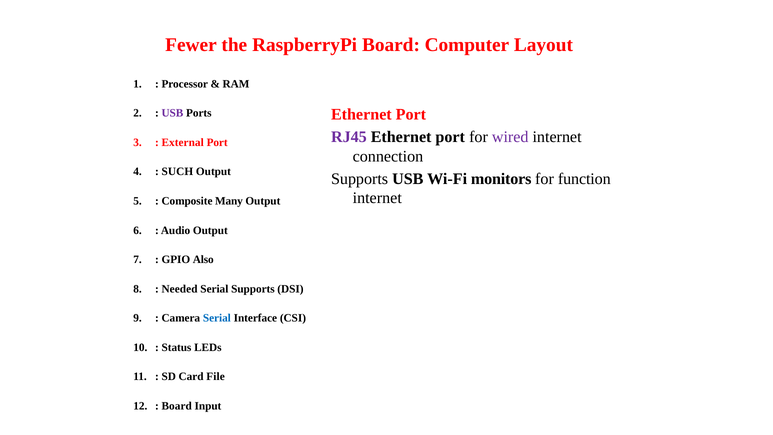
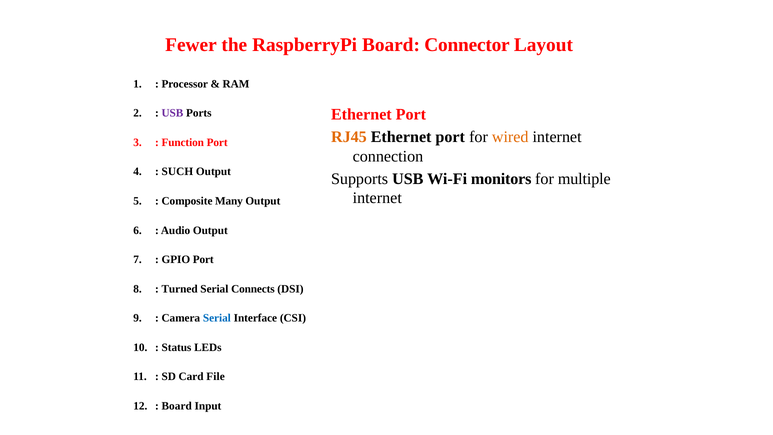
Computer: Computer -> Connector
RJ45 colour: purple -> orange
wired colour: purple -> orange
External: External -> Function
function: function -> multiple
GPIO Also: Also -> Port
Needed: Needed -> Turned
Serial Supports: Supports -> Connects
